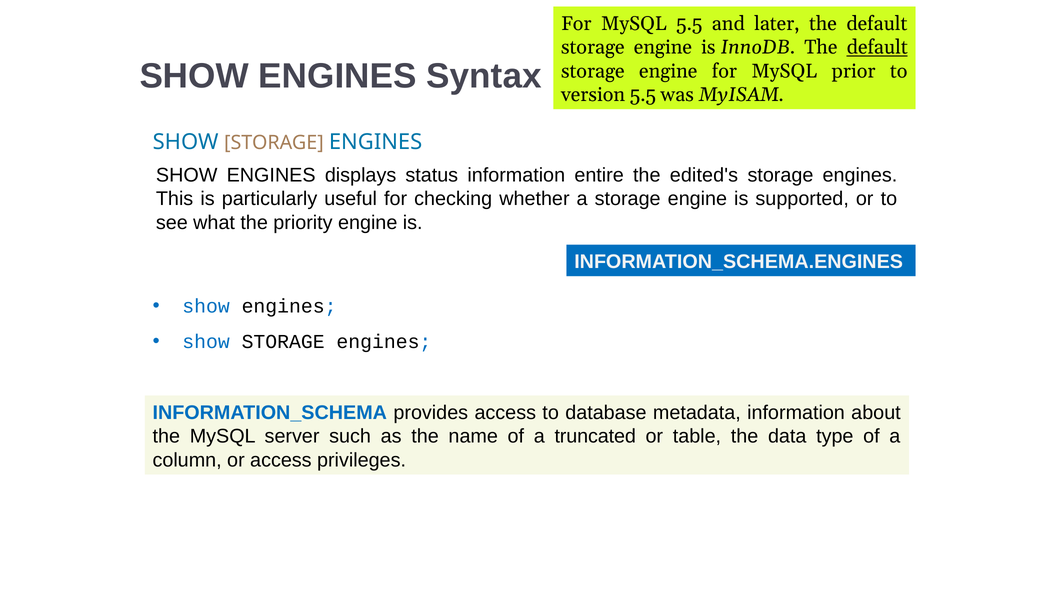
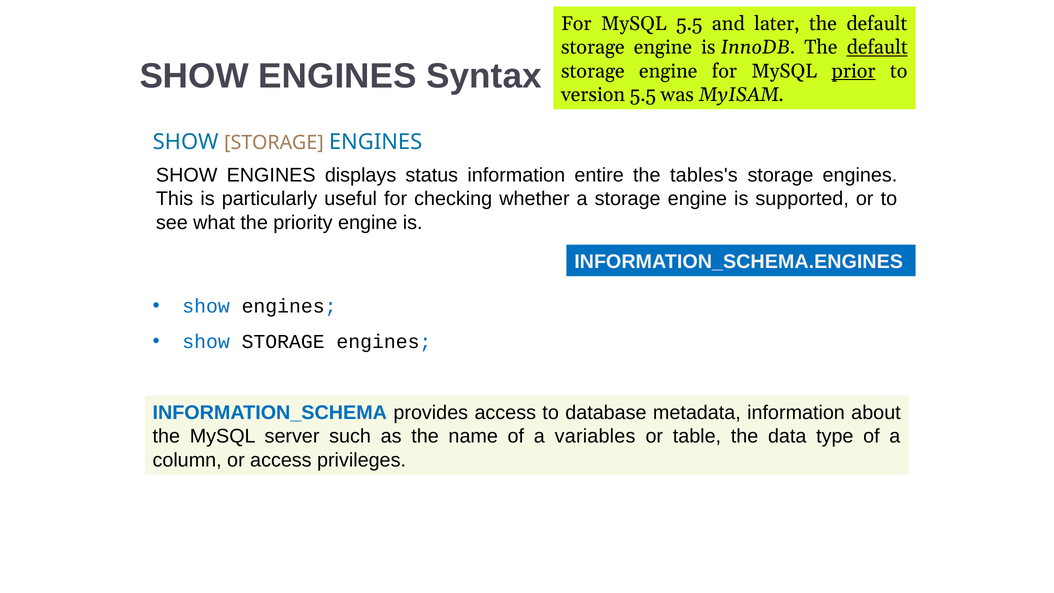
prior underline: none -> present
edited's: edited's -> tables's
truncated: truncated -> variables
